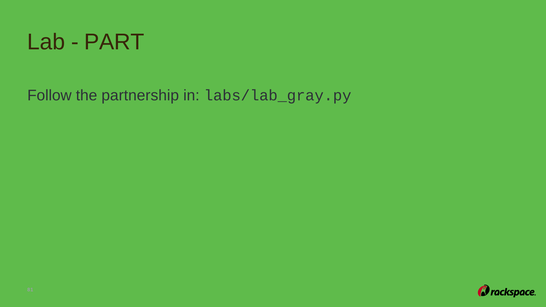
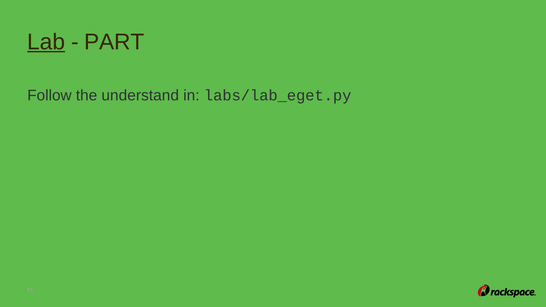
Lab underline: none -> present
partnership: partnership -> understand
labs/lab_gray.py: labs/lab_gray.py -> labs/lab_eget.py
